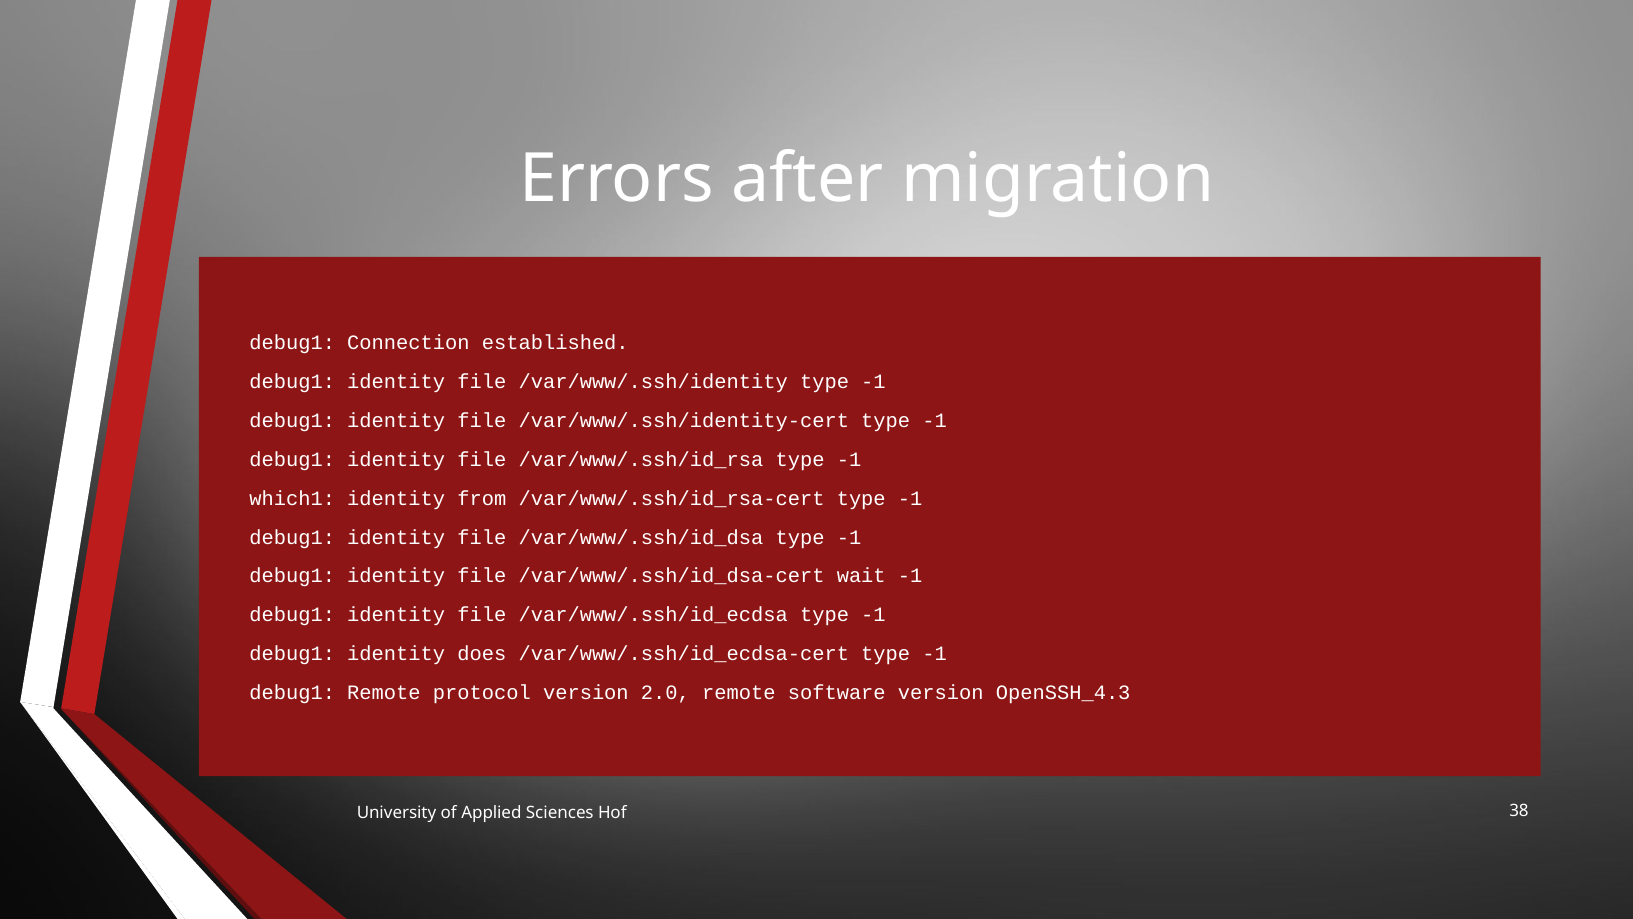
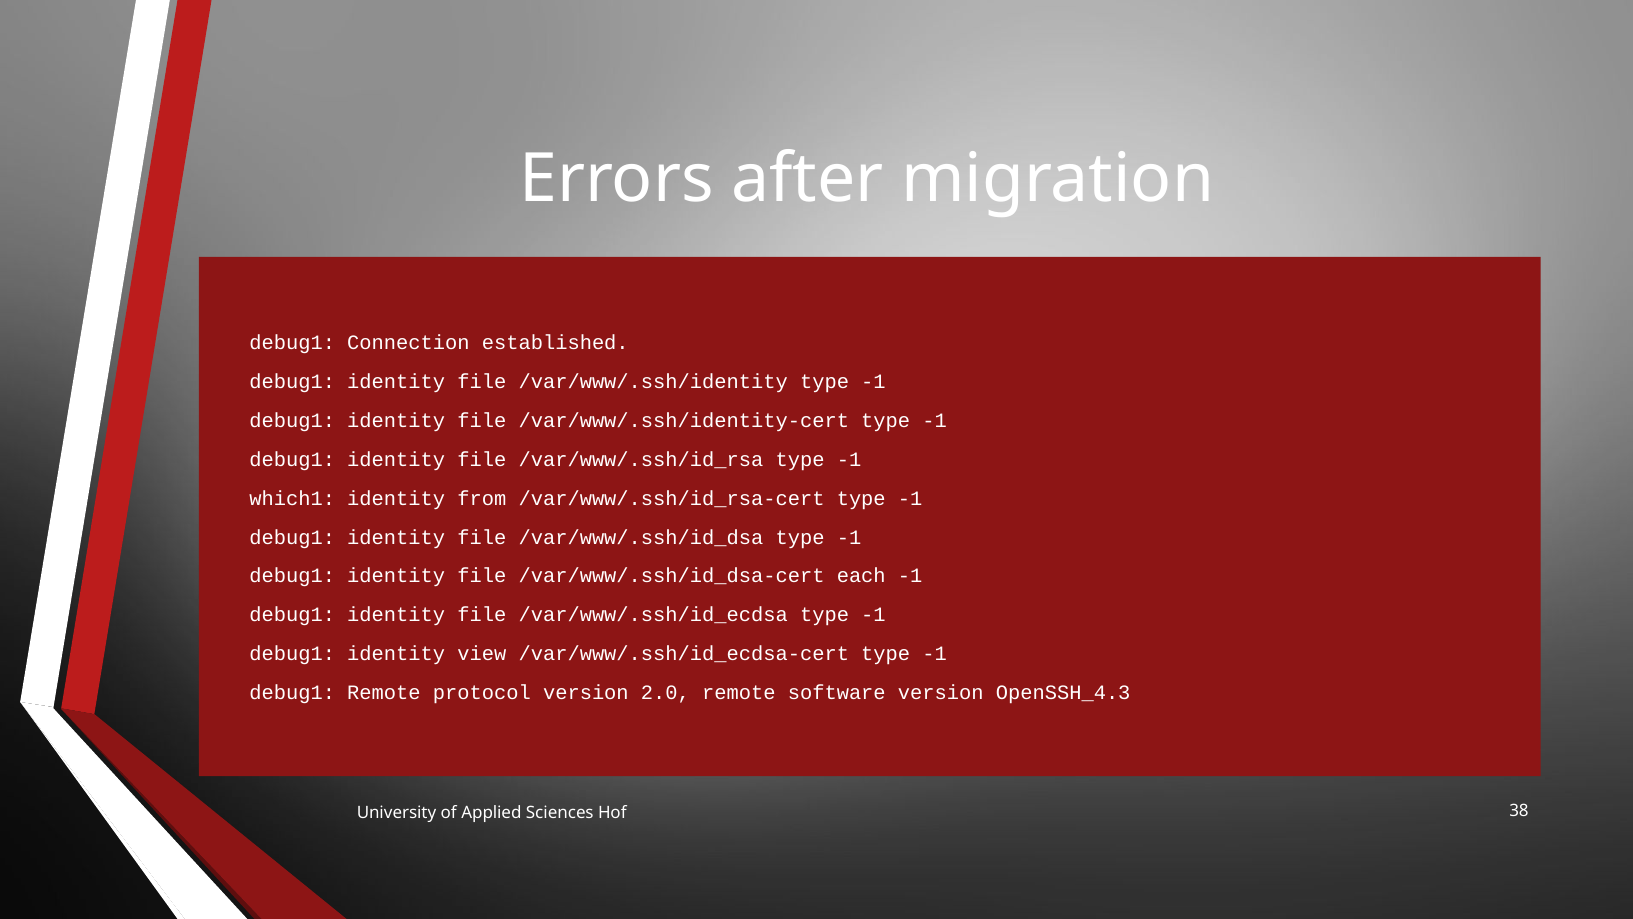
wait: wait -> each
does: does -> view
